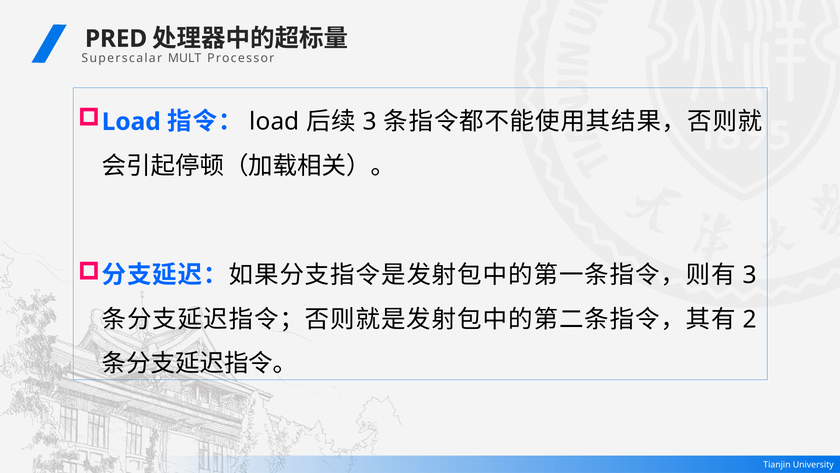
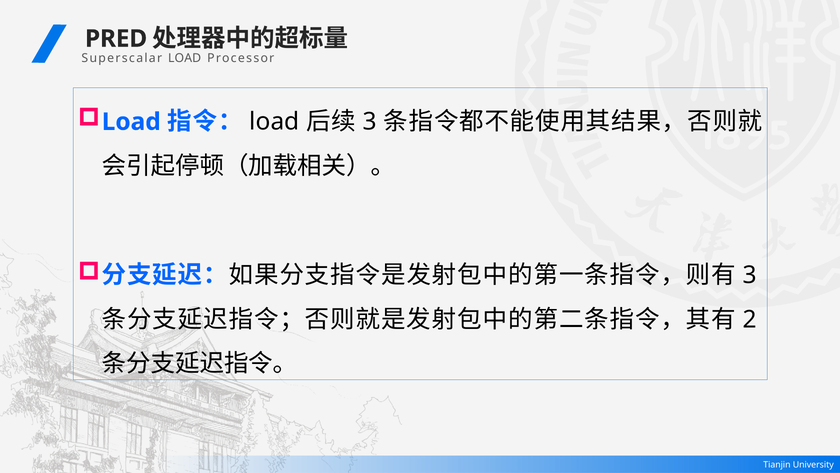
Superscalar MULT: MULT -> LOAD
